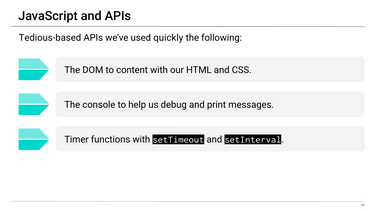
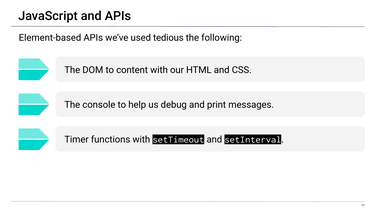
Tedious-based: Tedious-based -> Element-based
quickly: quickly -> tedious
